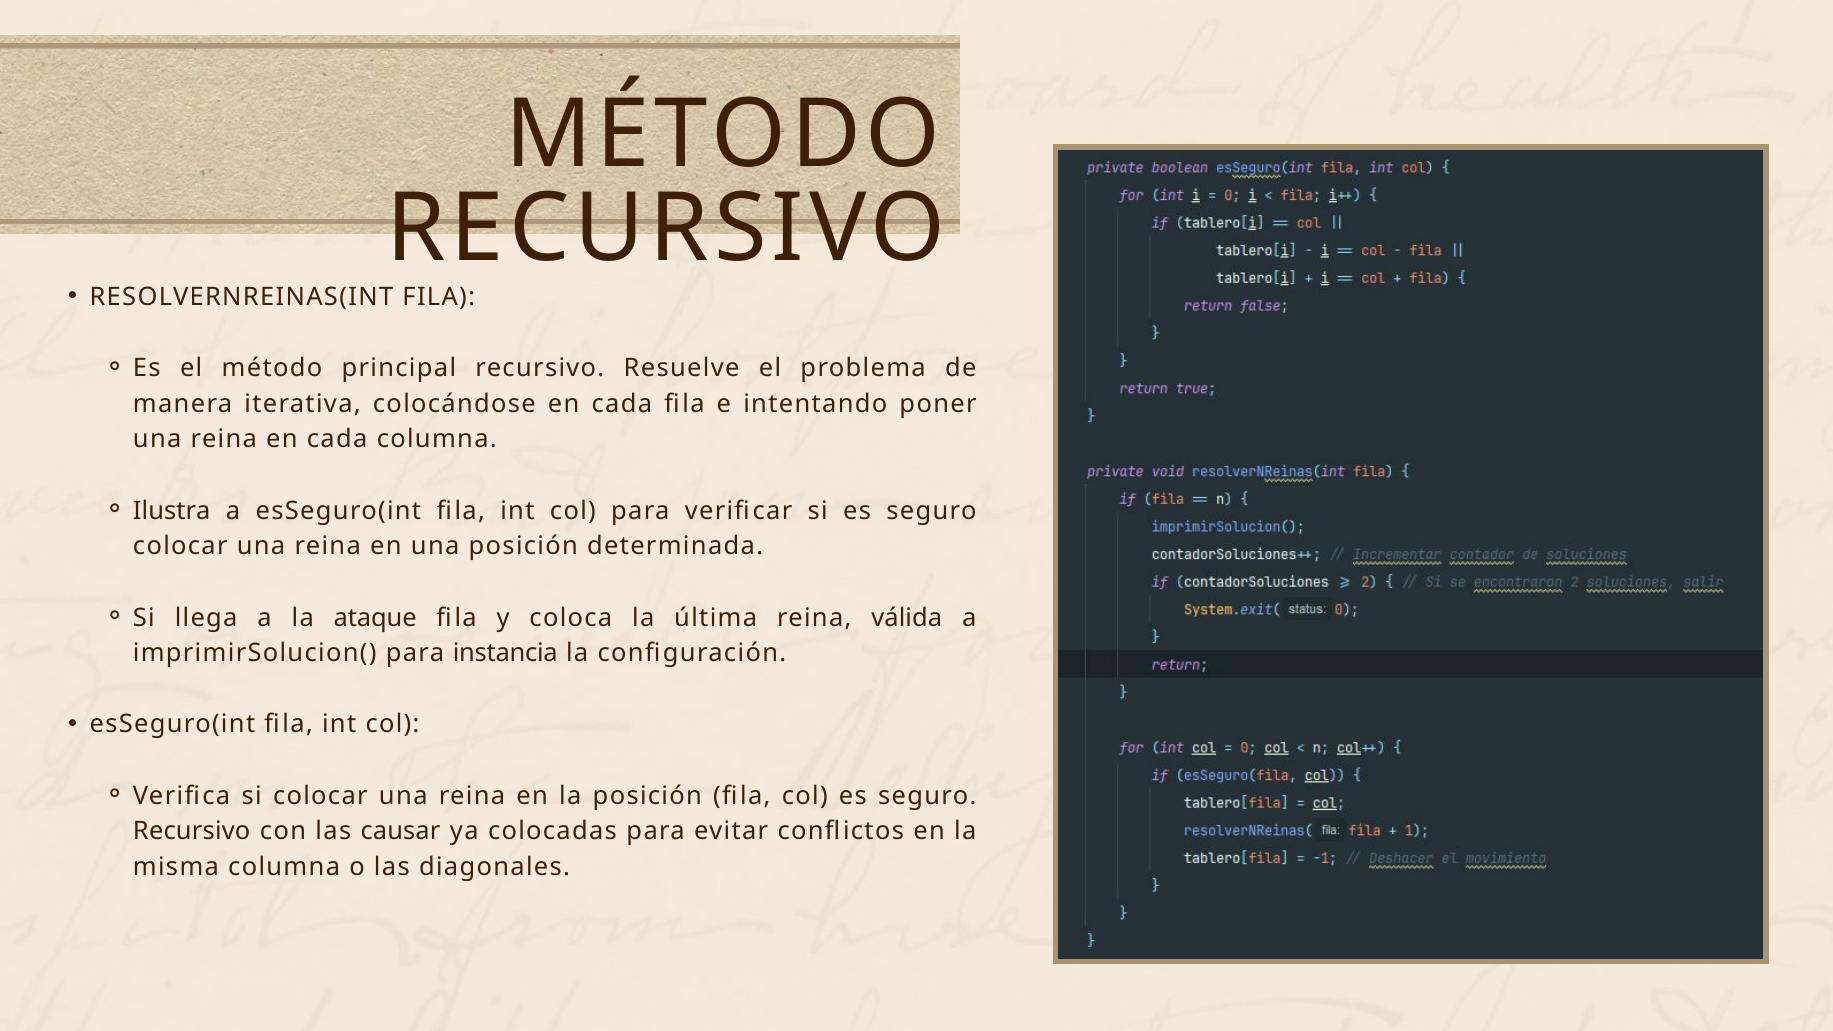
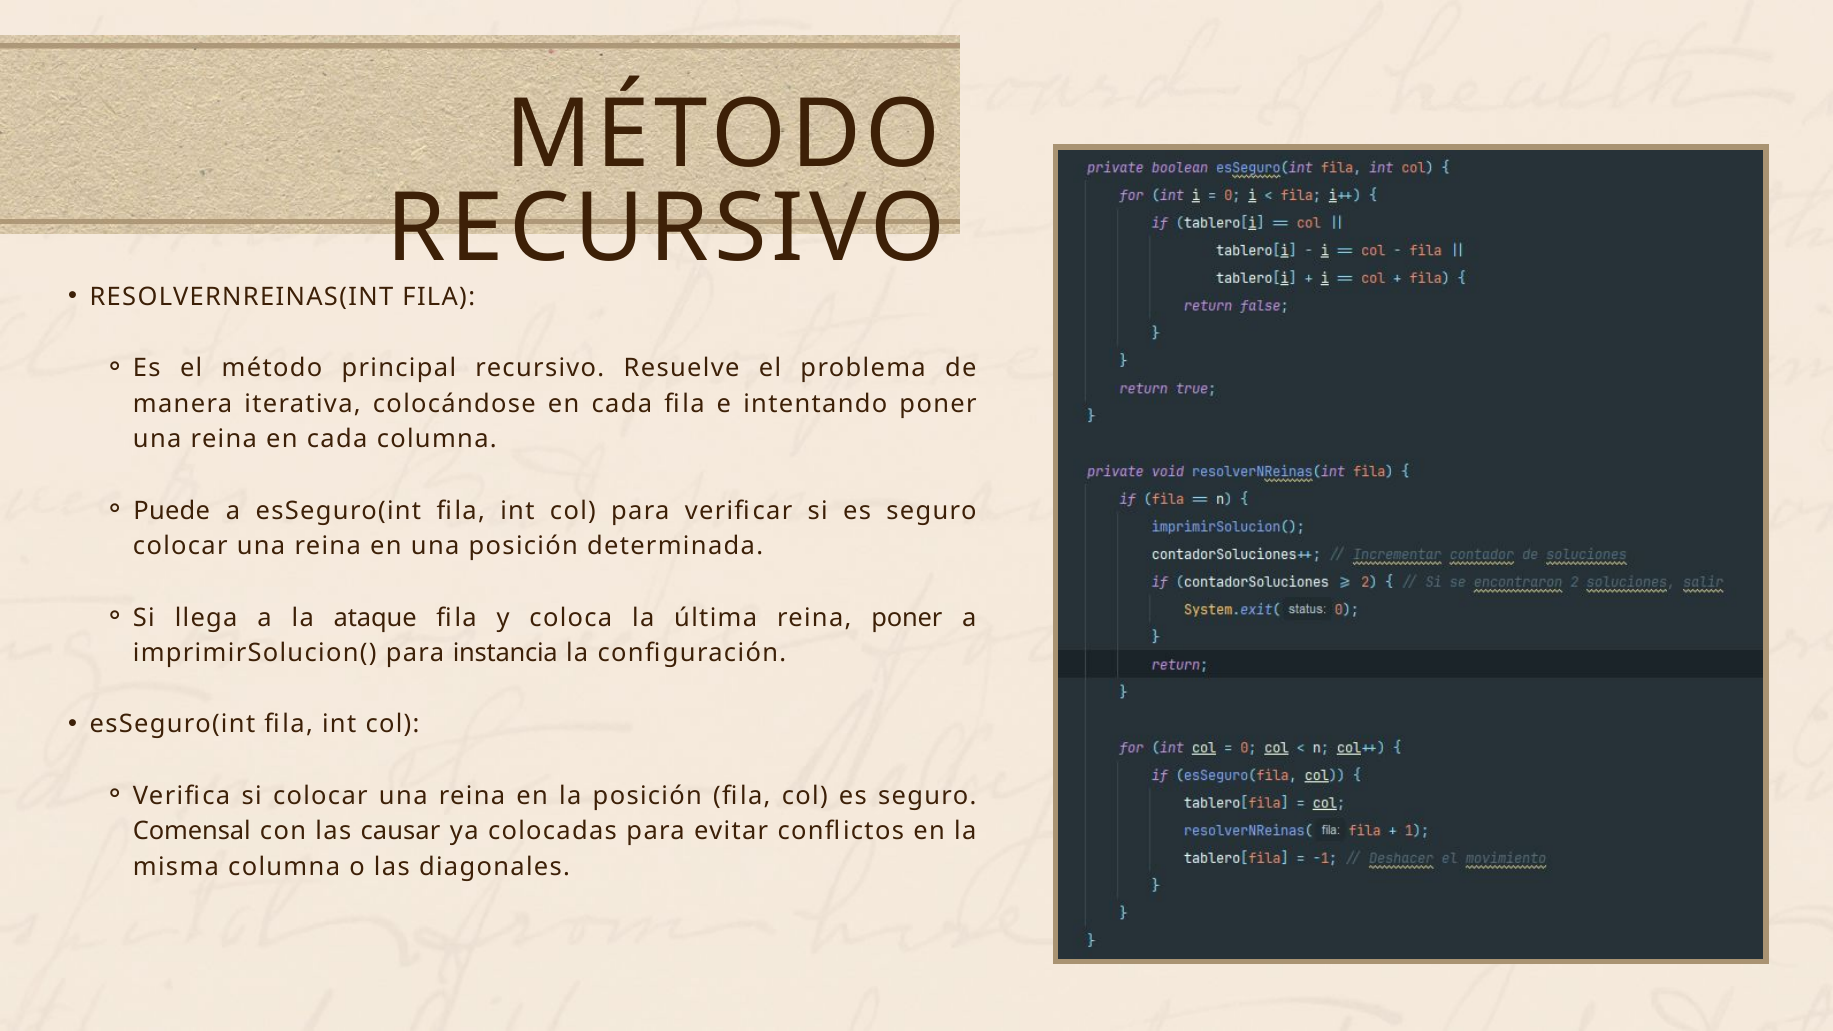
Ilustra: Ilustra -> Puede
reina válida: válida -> poner
Recursivo at (192, 832): Recursivo -> Comensal
